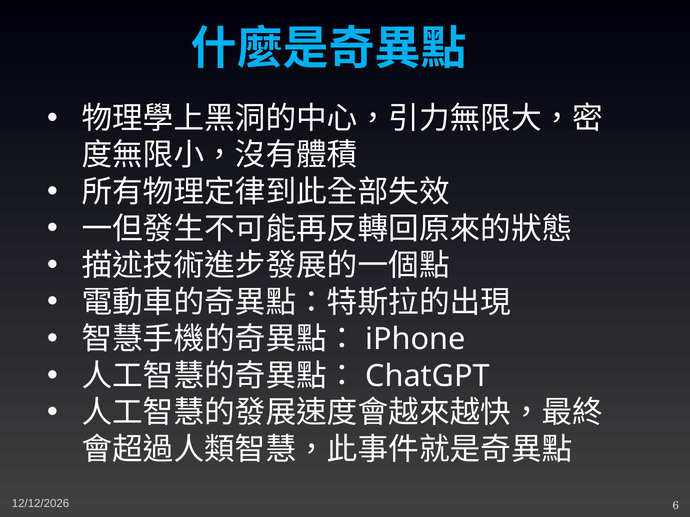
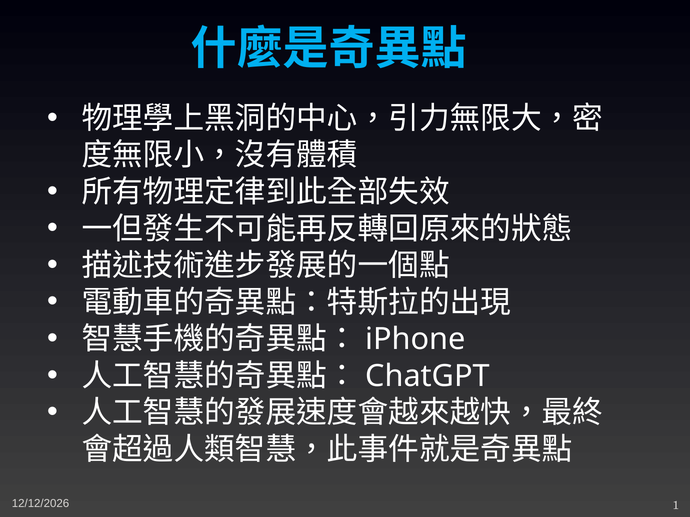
6: 6 -> 1
